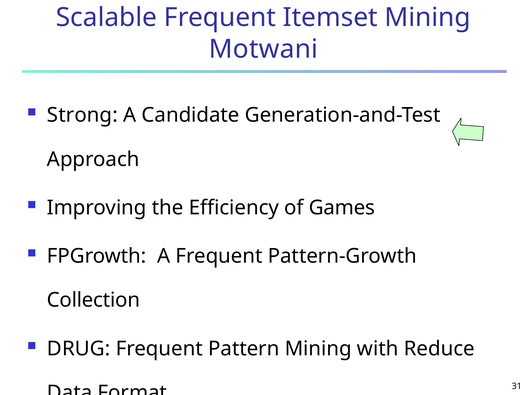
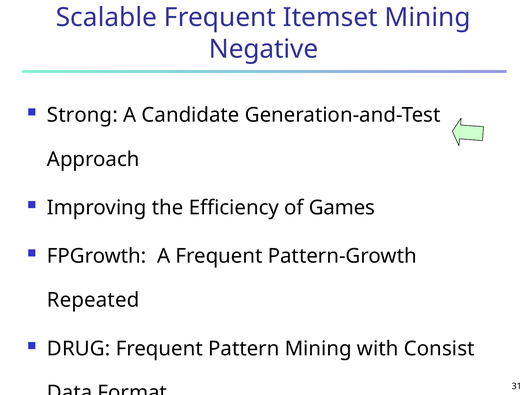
Motwani: Motwani -> Negative
Collection: Collection -> Repeated
Reduce: Reduce -> Consist
